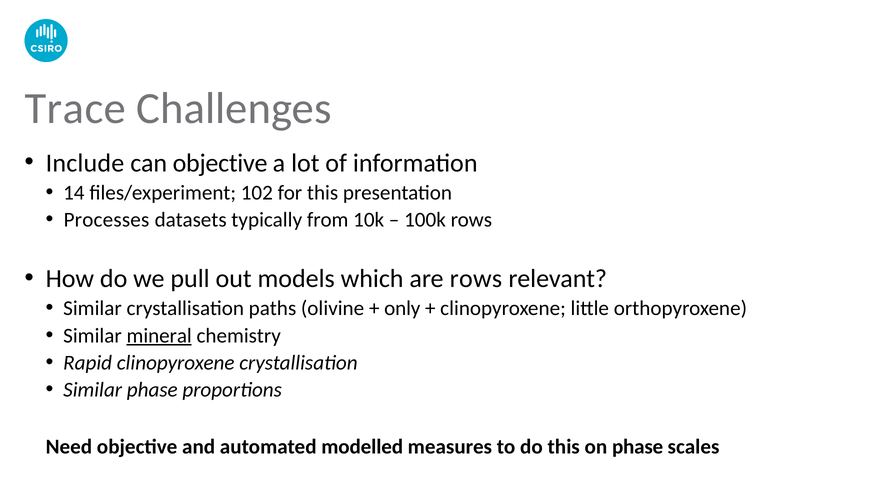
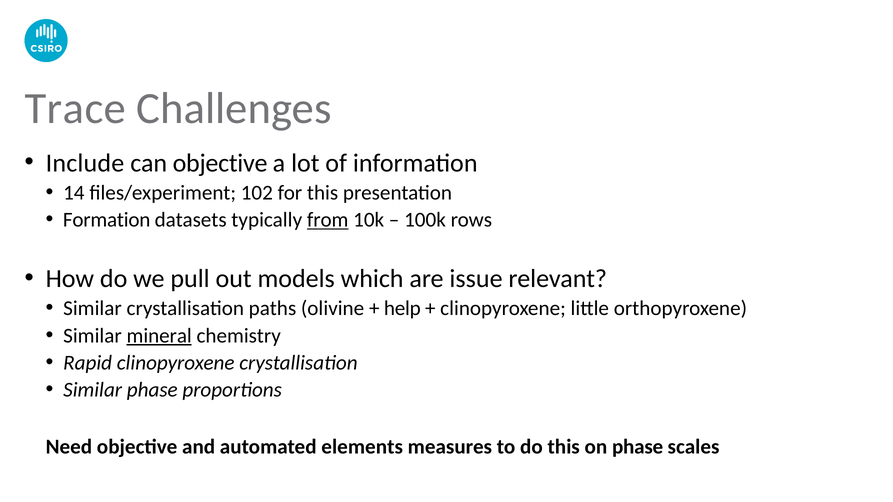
Processes: Processes -> Formation
from underline: none -> present
are rows: rows -> issue
only: only -> help
modelled: modelled -> elements
